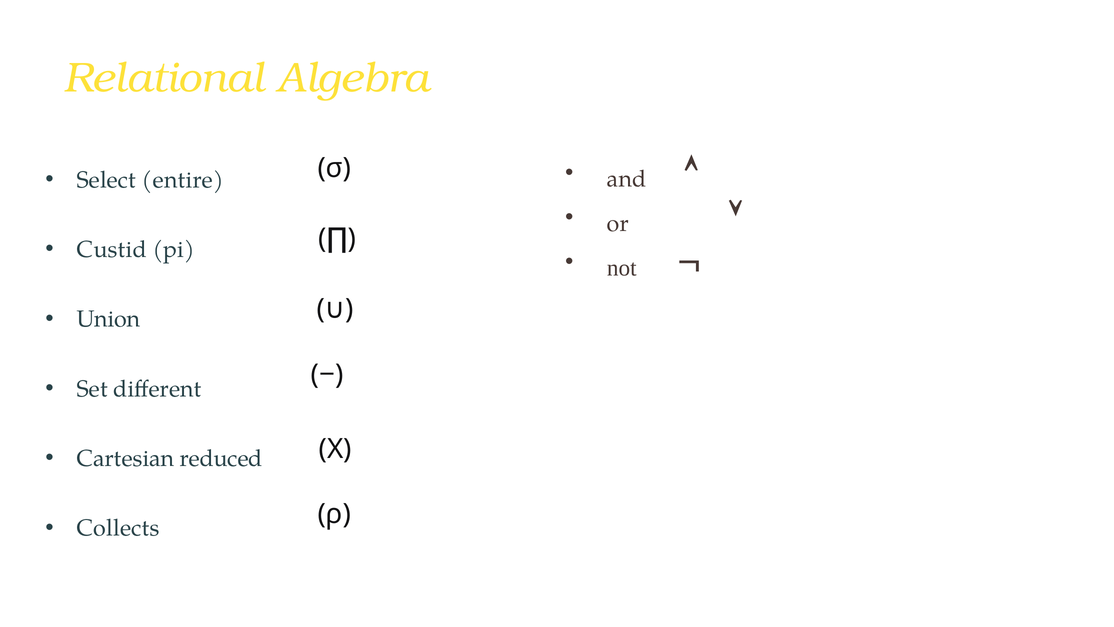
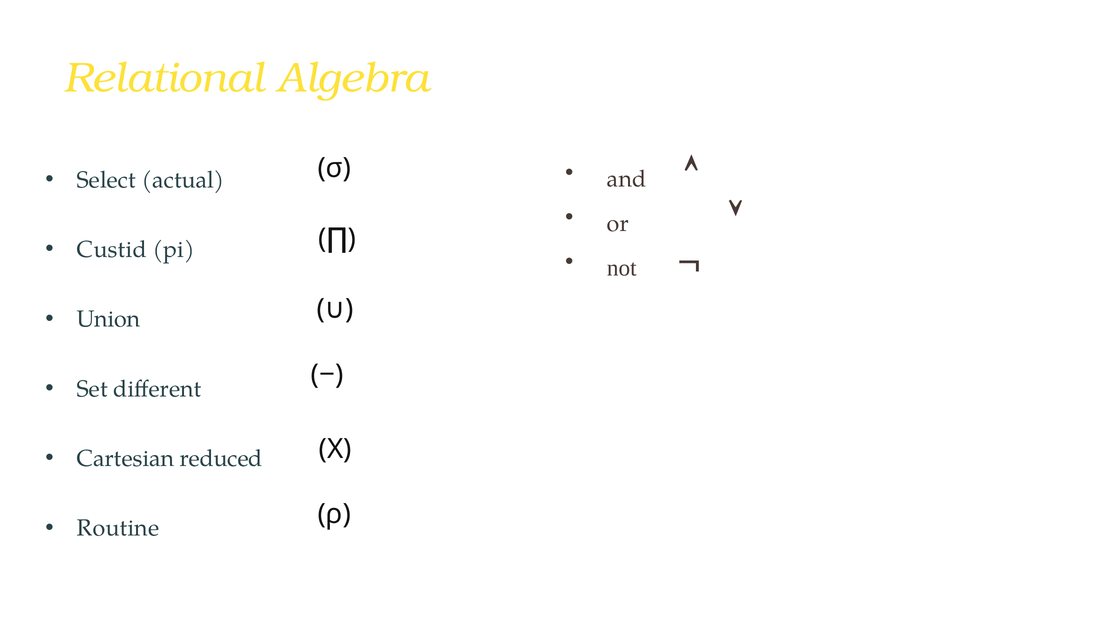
entire: entire -> actual
Collects: Collects -> Routine
